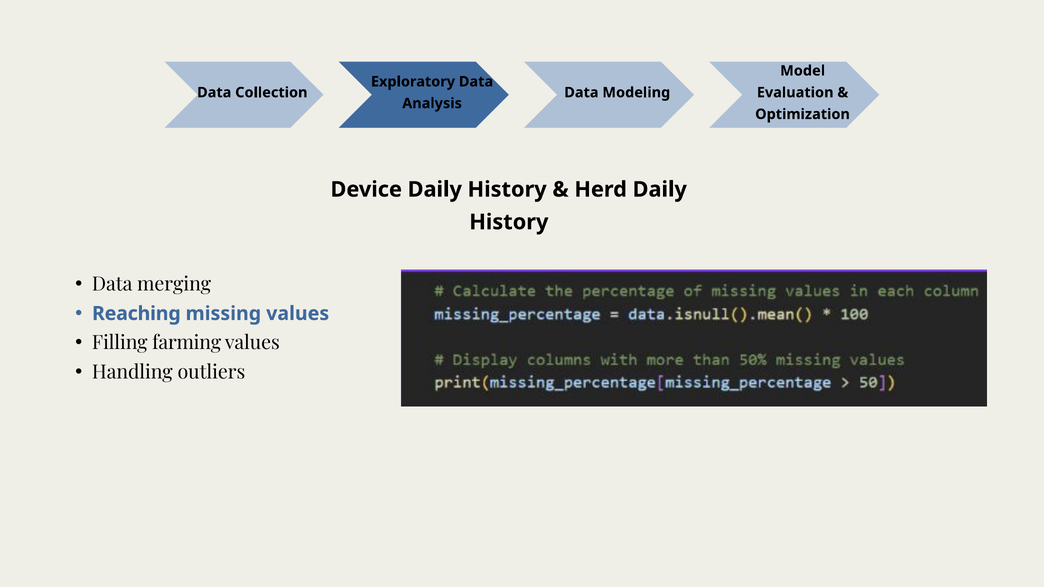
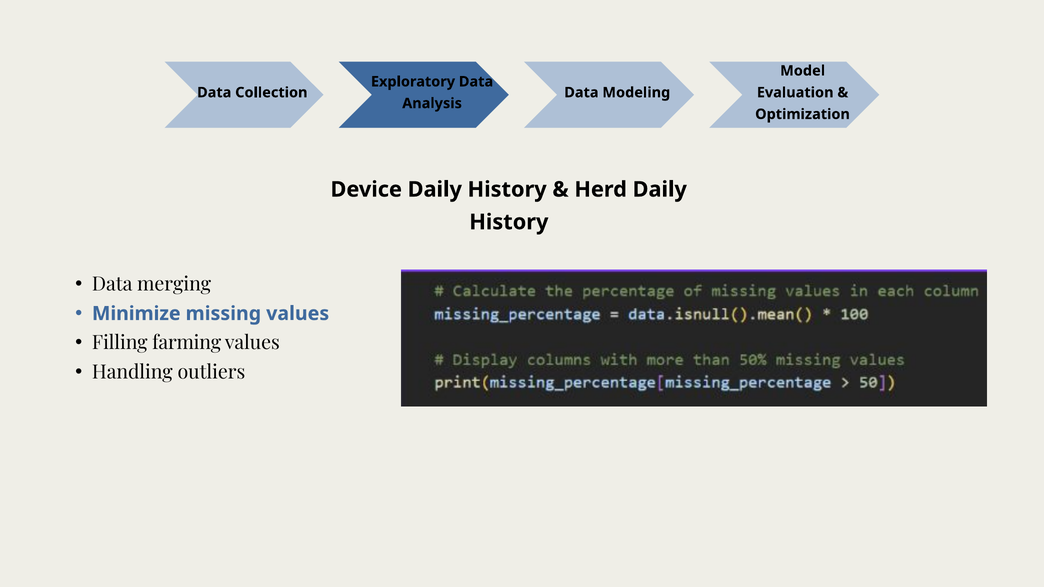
Reaching: Reaching -> Minimize
